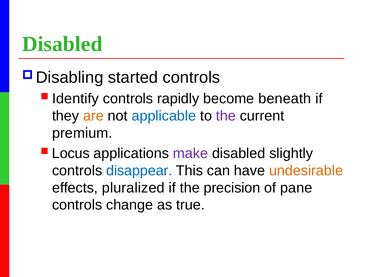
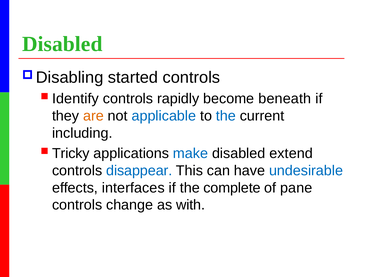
the at (226, 116) colour: purple -> blue
premium: premium -> including
Locus: Locus -> Tricky
make colour: purple -> blue
slightly: slightly -> extend
undesirable colour: orange -> blue
pluralized: pluralized -> interfaces
precision: precision -> complete
true: true -> with
